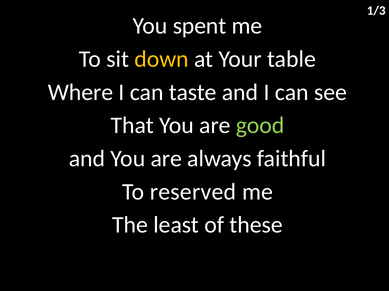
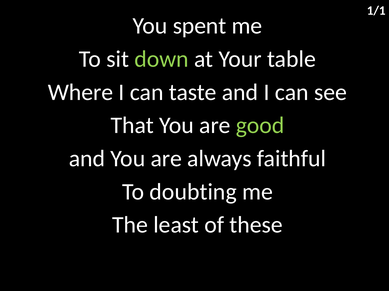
1/3: 1/3 -> 1/1
down colour: yellow -> light green
reserved: reserved -> doubting
